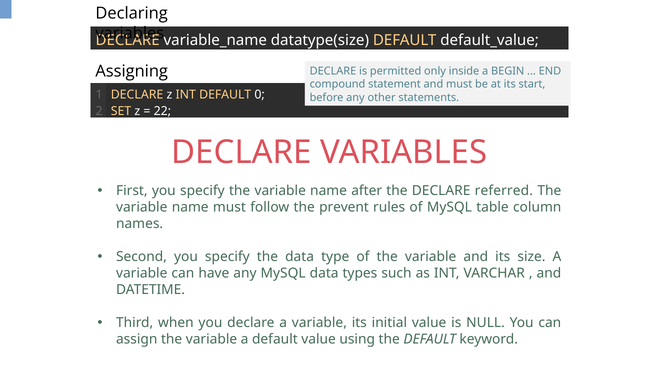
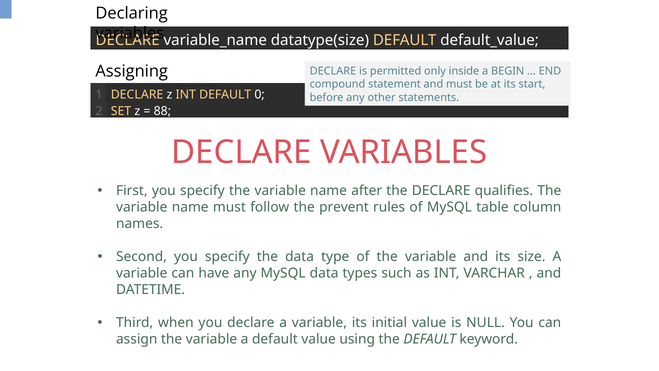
22: 22 -> 88
referred: referred -> qualifies
